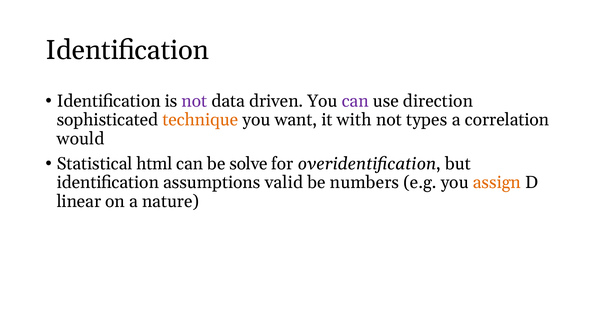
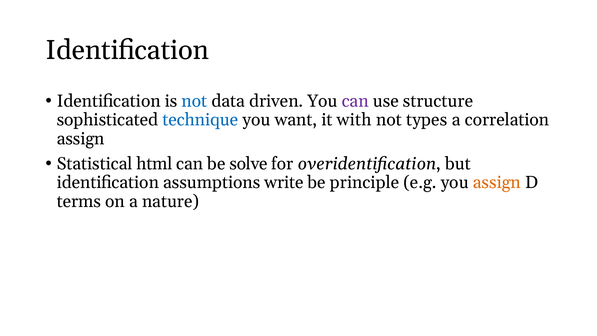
not at (194, 101) colour: purple -> blue
direction: direction -> structure
technique colour: orange -> blue
would at (81, 139): would -> assign
valid: valid -> write
numbers: numbers -> principle
linear: linear -> terms
